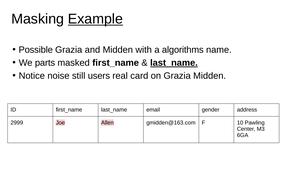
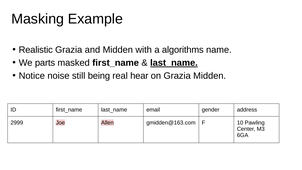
Example underline: present -> none
Possible: Possible -> Realistic
users: users -> being
card: card -> hear
